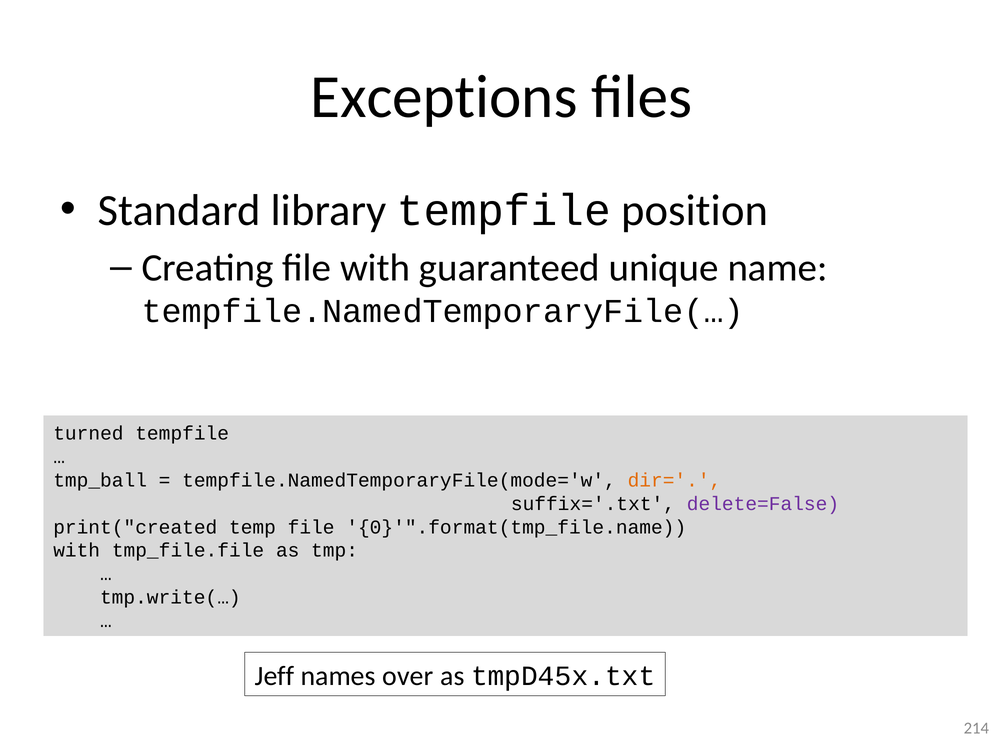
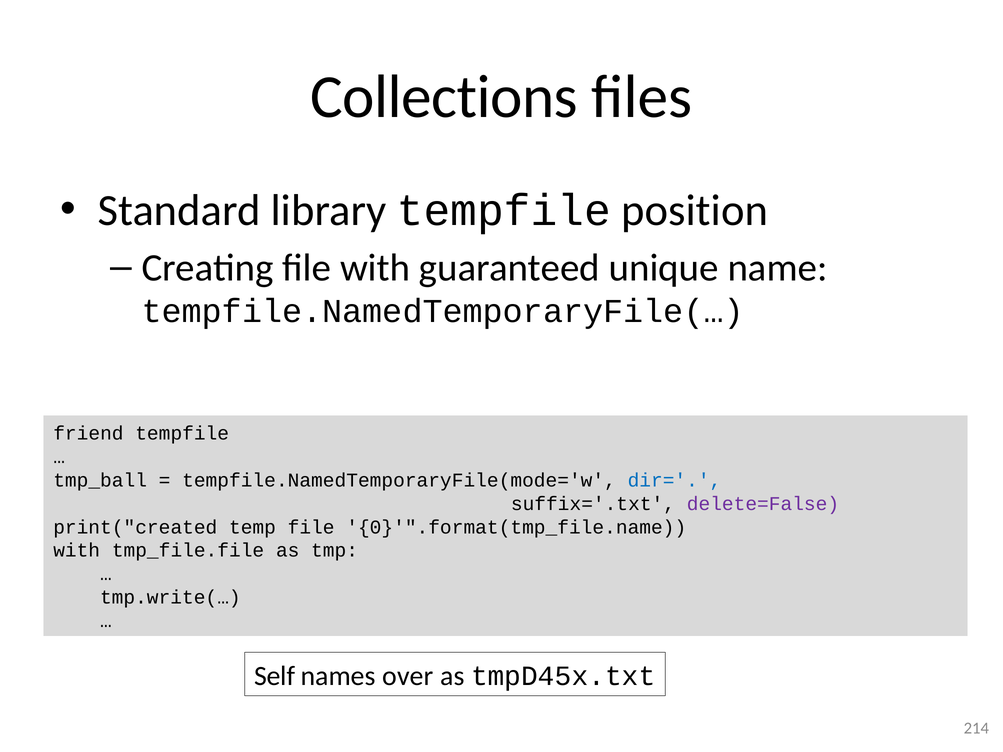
Exceptions: Exceptions -> Collections
turned: turned -> friend
dir= colour: orange -> blue
Jeff: Jeff -> Self
